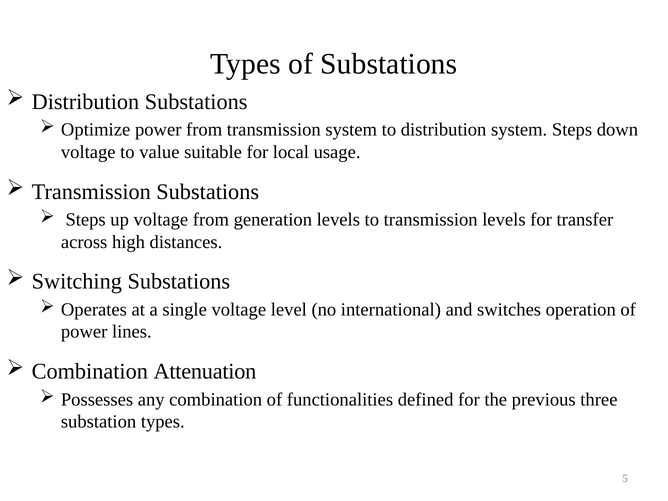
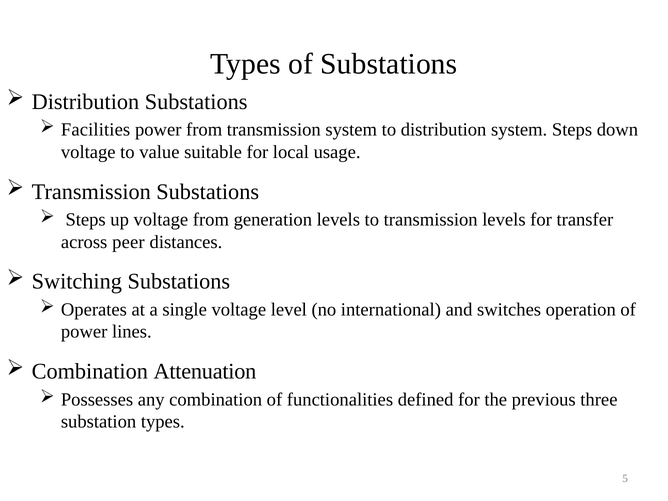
Optimize: Optimize -> Facilities
high: high -> peer
